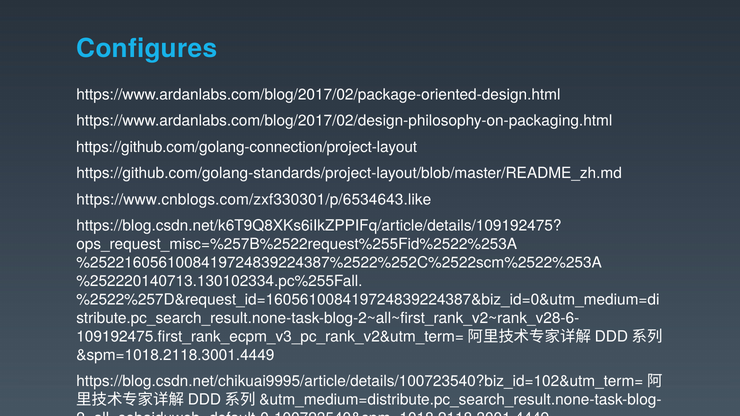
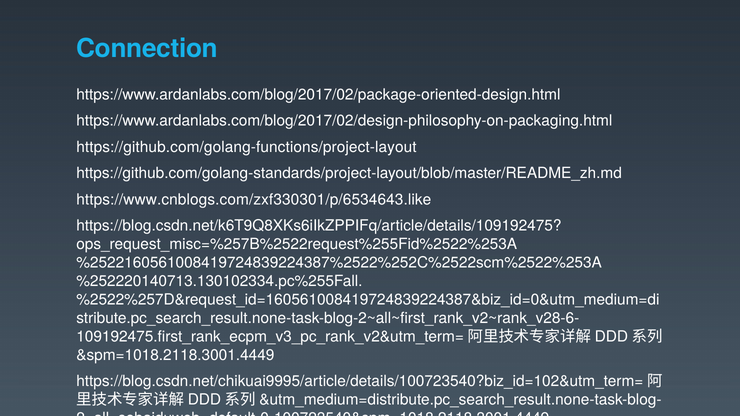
Configures: Configures -> Connection
https://github.com/golang-connection/project-layout: https://github.com/golang-connection/project-layout -> https://github.com/golang-functions/project-layout
